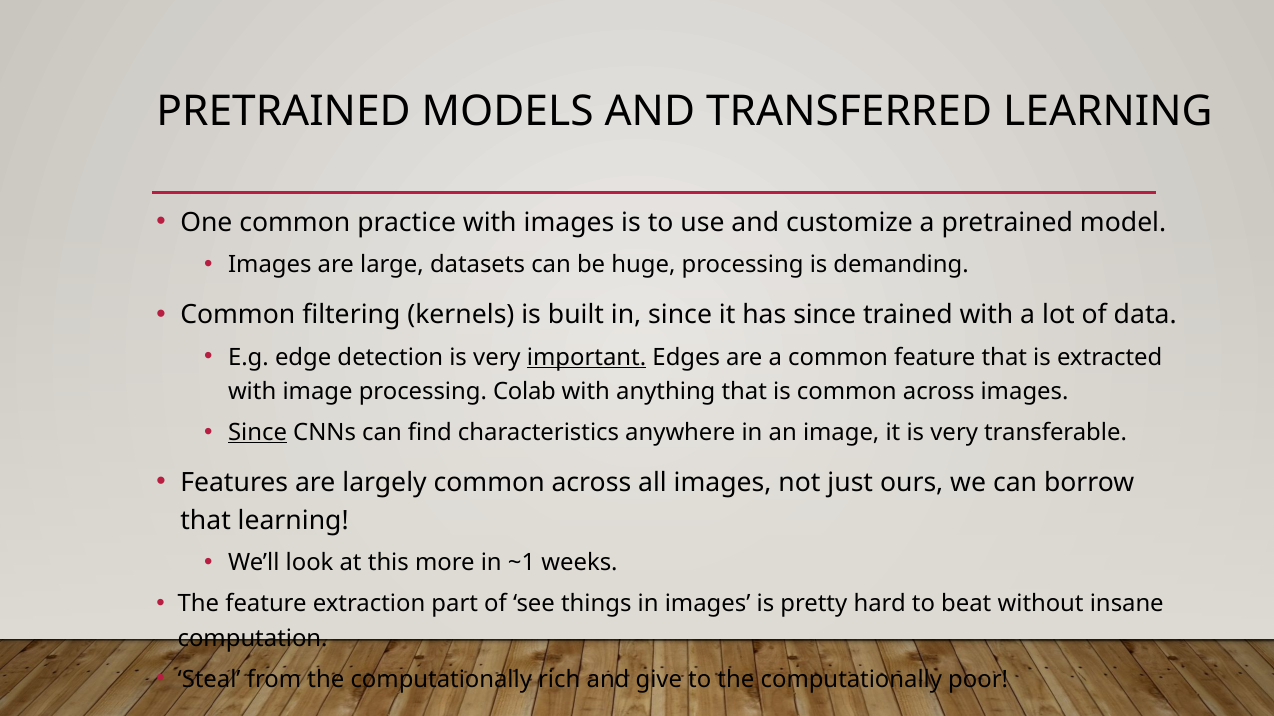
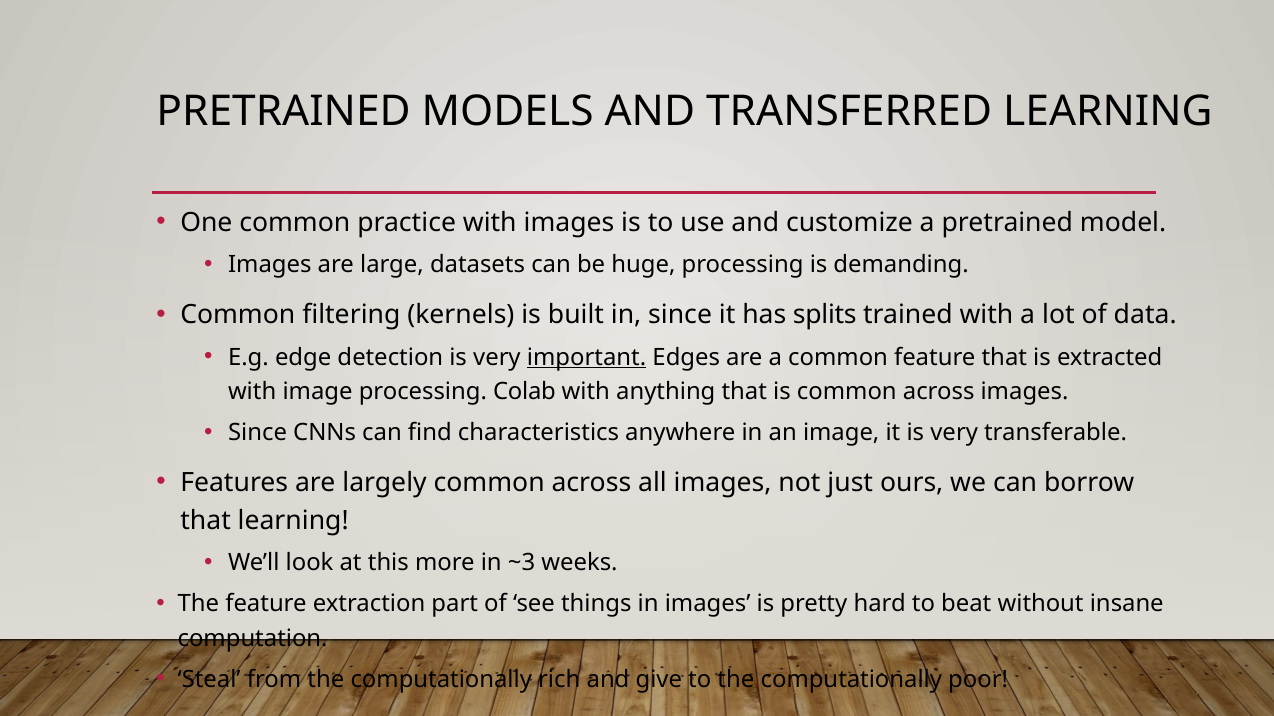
has since: since -> splits
Since at (258, 433) underline: present -> none
~1: ~1 -> ~3
